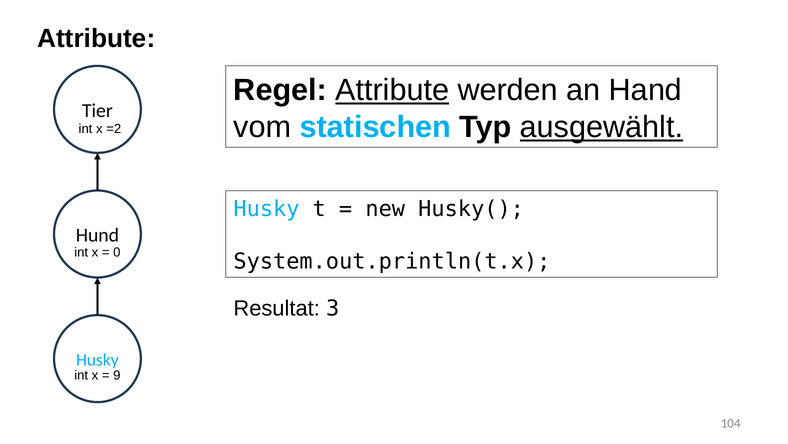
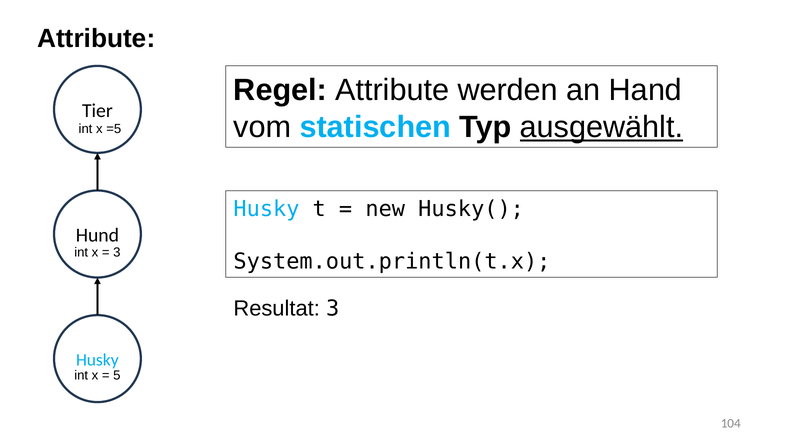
Attribute at (392, 90) underline: present -> none
=2: =2 -> =5
0 at (117, 252): 0 -> 3
9: 9 -> 5
